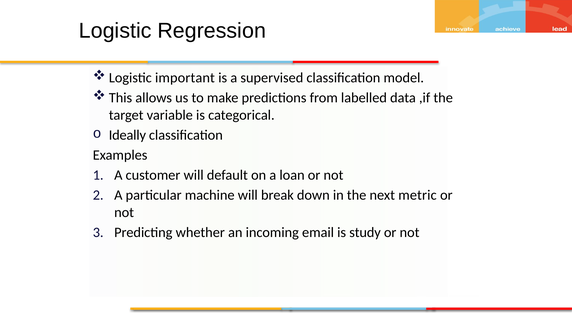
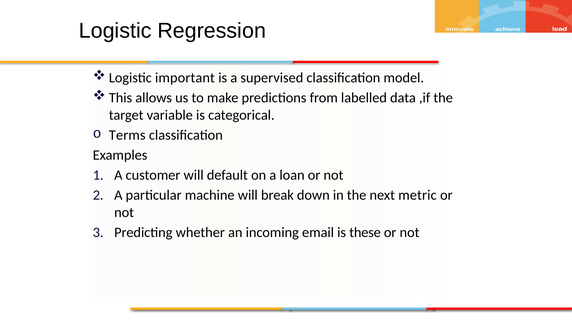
Ideally: Ideally -> Terms
study: study -> these
